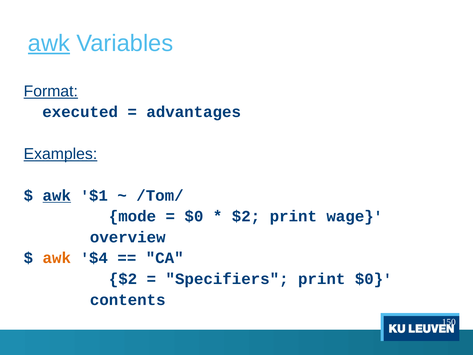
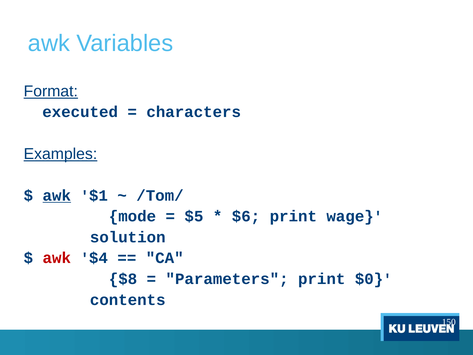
awk at (49, 43) underline: present -> none
advantages: advantages -> characters
$0 at (194, 216): $0 -> $5
$2 at (246, 216): $2 -> $6
overview: overview -> solution
awk at (57, 258) colour: orange -> red
$2 at (123, 279): $2 -> $8
Specifiers: Specifiers -> Parameters
